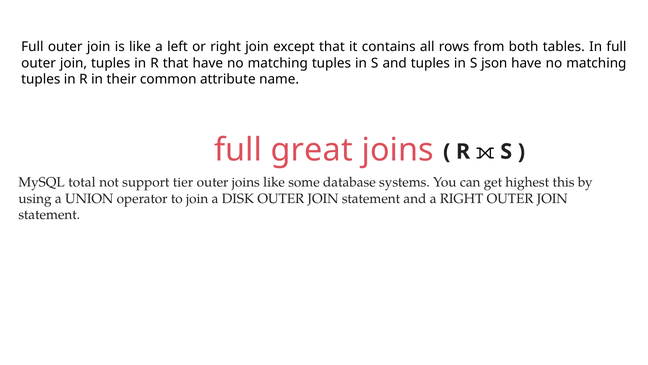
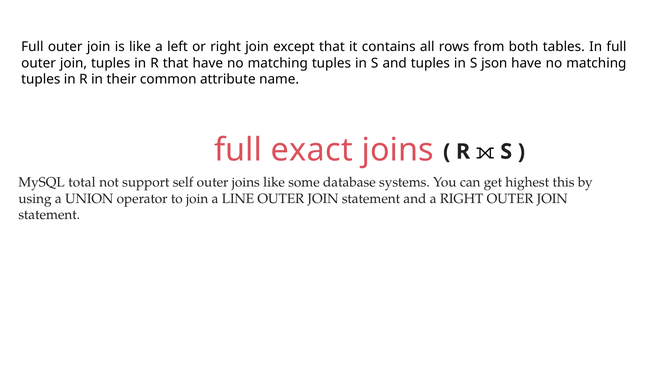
great: great -> exact
tier: tier -> self
DISK: DISK -> LINE
